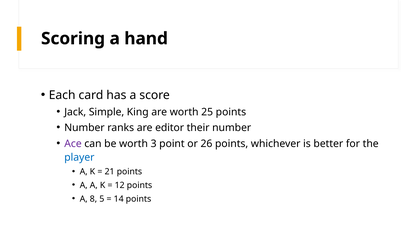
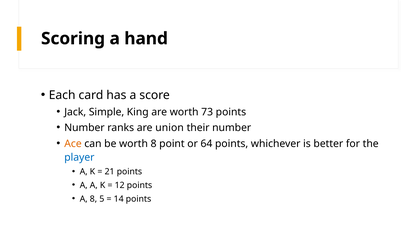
25: 25 -> 73
editor: editor -> union
Ace colour: purple -> orange
worth 3: 3 -> 8
26: 26 -> 64
